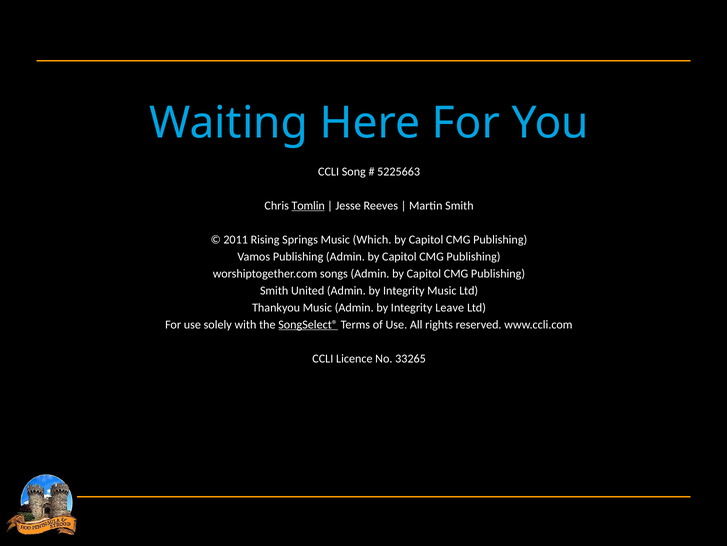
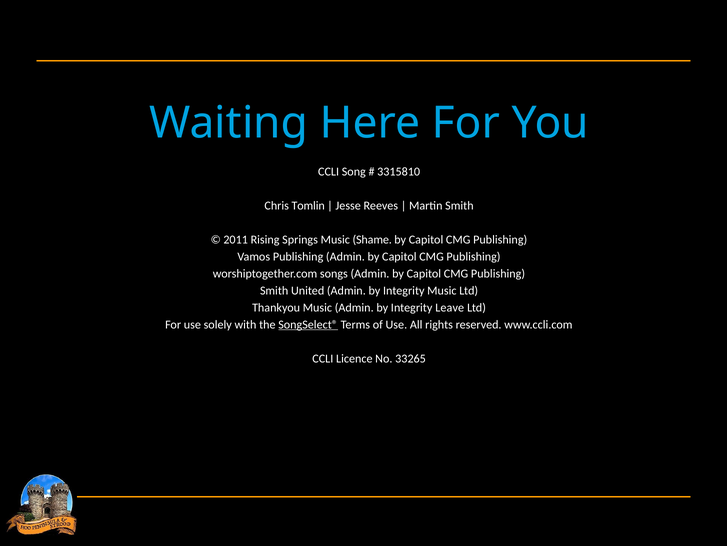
5225663: 5225663 -> 3315810
Tomlin underline: present -> none
Which: Which -> Shame
